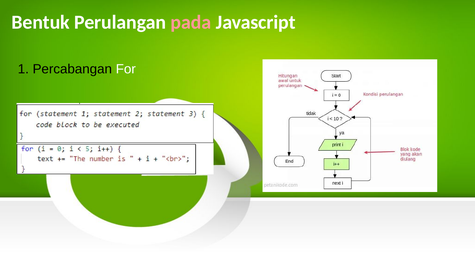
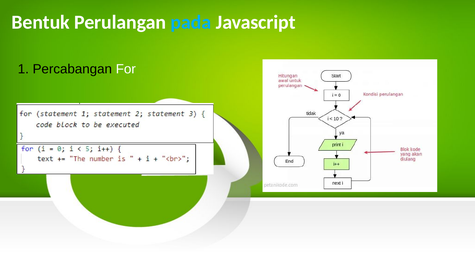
pada colour: pink -> light blue
